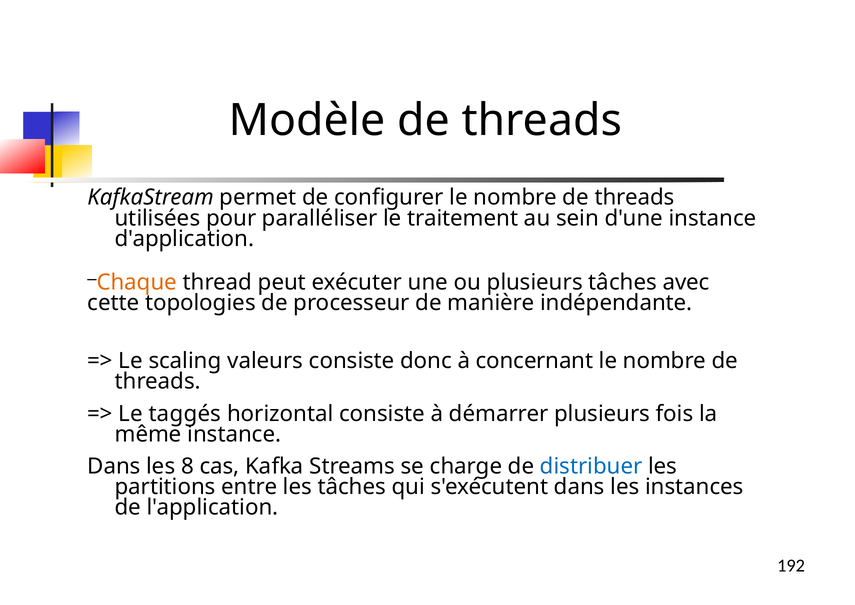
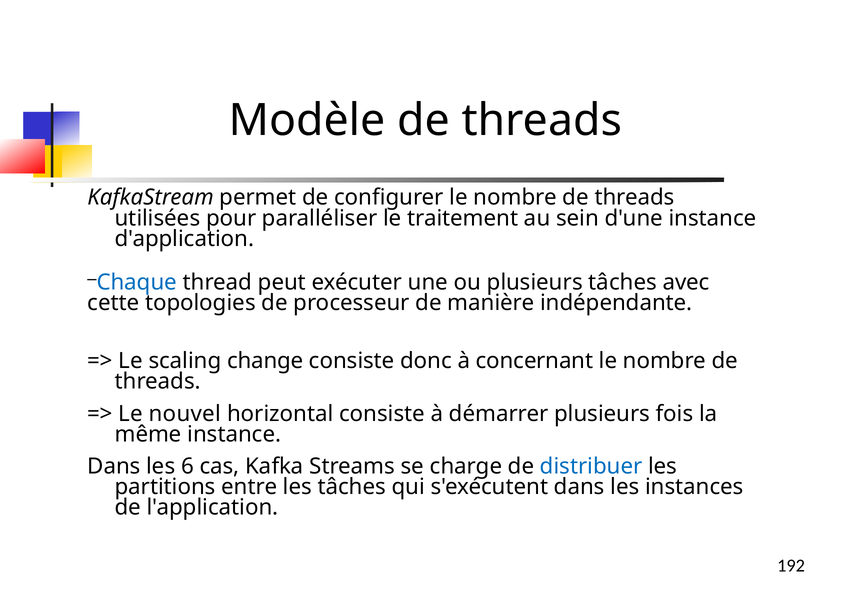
Chaque colour: orange -> blue
valeurs: valeurs -> change
taggés: taggés -> nouvel
8: 8 -> 6
